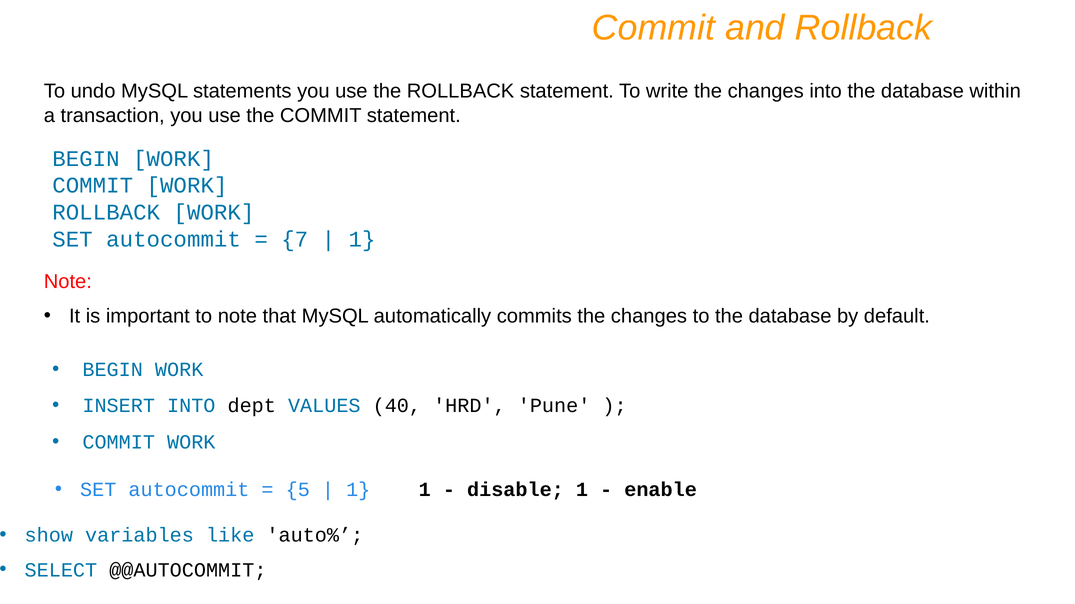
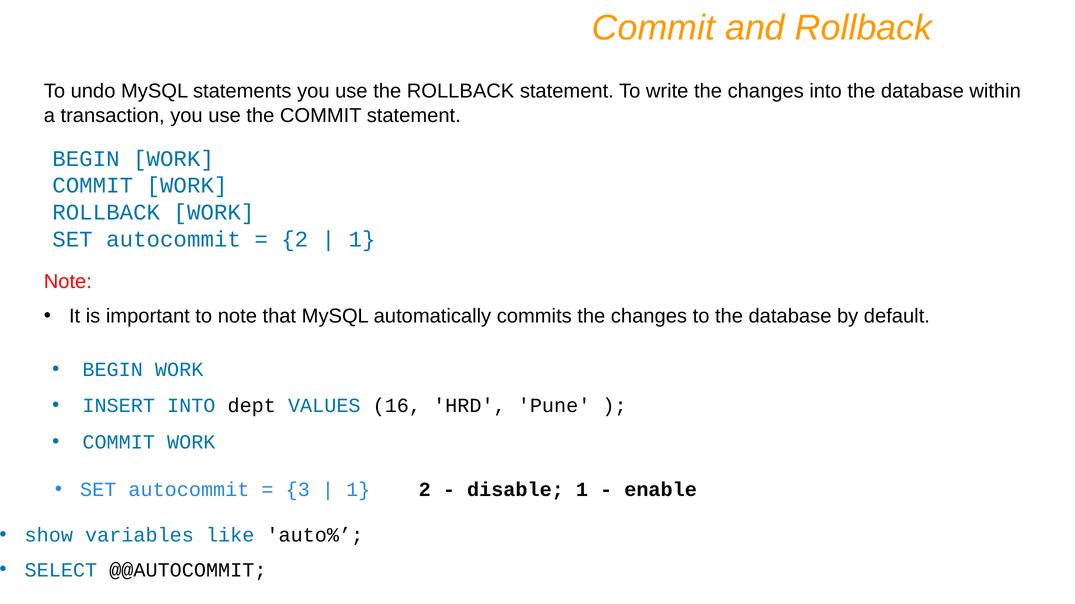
7 at (295, 239): 7 -> 2
40: 40 -> 16
5: 5 -> 3
1 1: 1 -> 2
